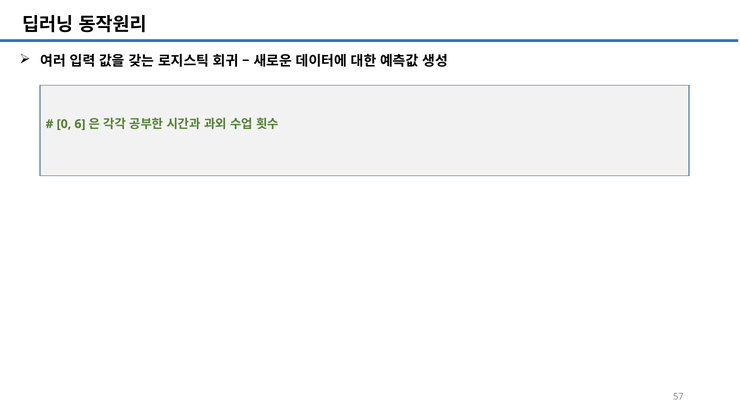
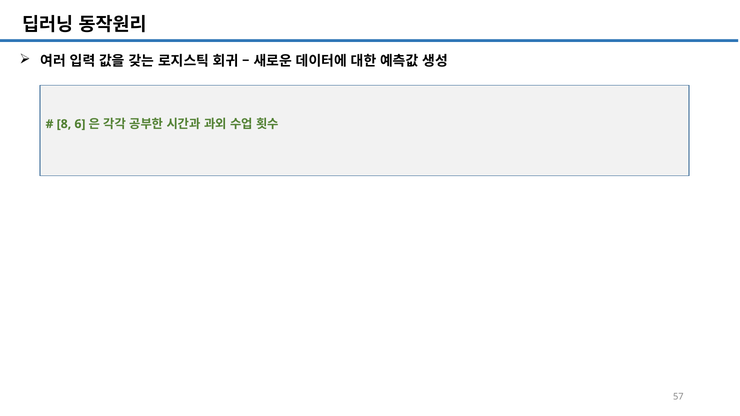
0: 0 -> 8
